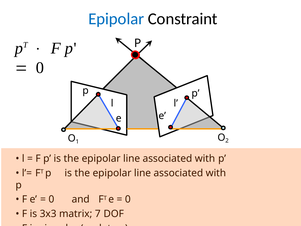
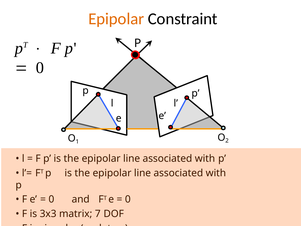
Epipolar at (116, 19) colour: blue -> orange
